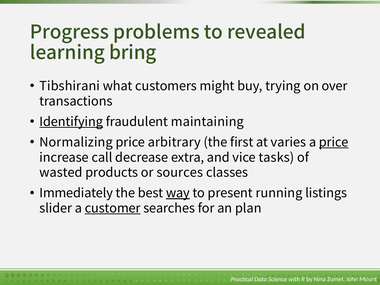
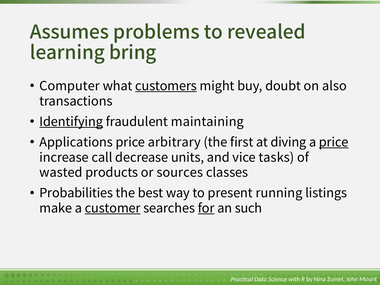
Progress: Progress -> Assumes
Tibshirani: Tibshirani -> Computer
customers underline: none -> present
trying: trying -> doubt
over: over -> also
Normalizing: Normalizing -> Applications
varies: varies -> diving
extra: extra -> units
Immediately: Immediately -> Probabilities
way underline: present -> none
slider: slider -> make
for underline: none -> present
plan: plan -> such
